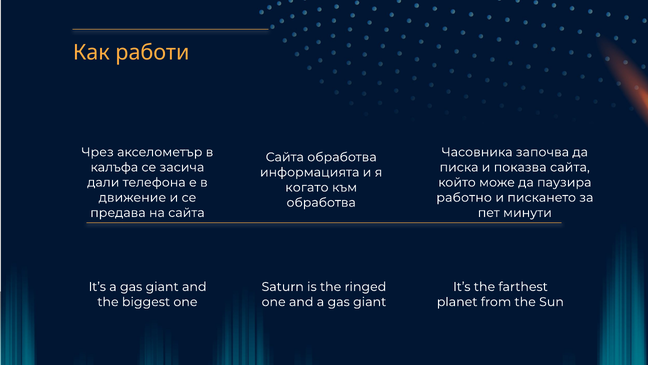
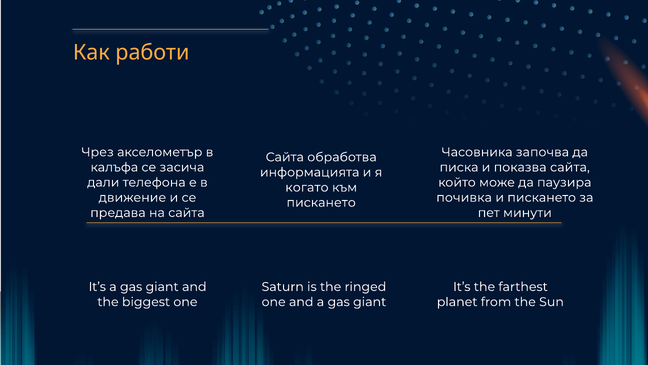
работно: работно -> почивка
обработва at (321, 202): обработва -> пискането
